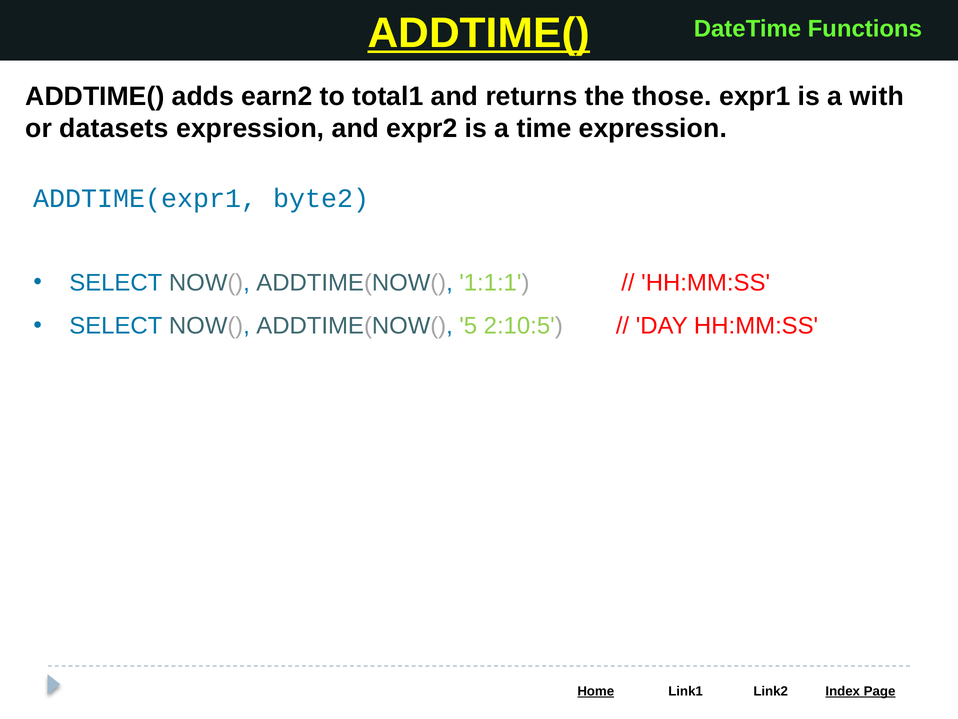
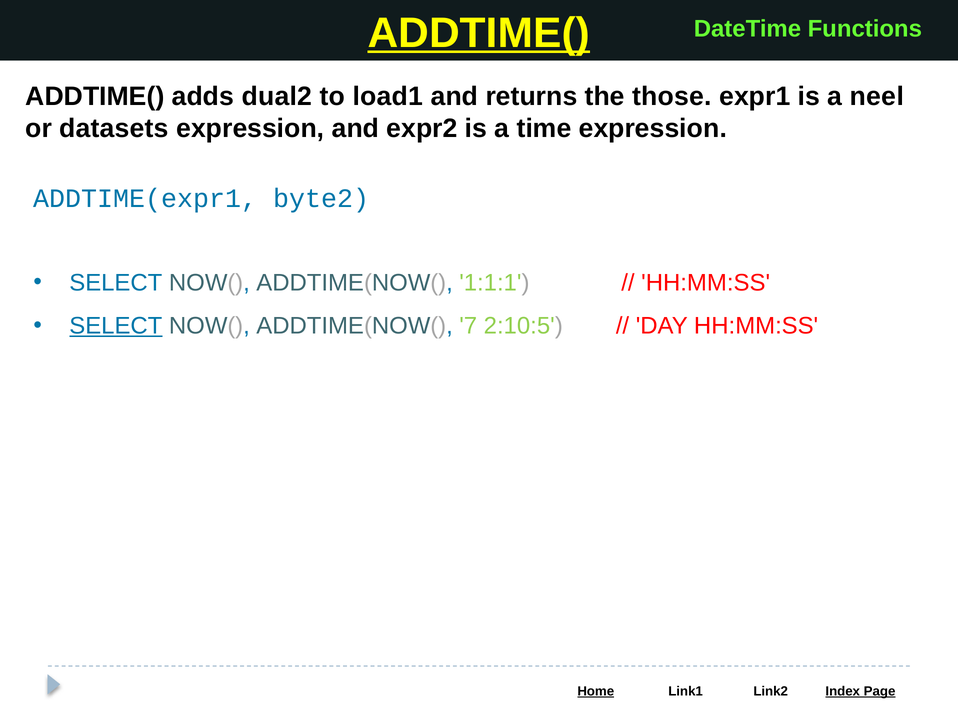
earn2: earn2 -> dual2
total1: total1 -> load1
with: with -> neel
SELECT at (116, 326) underline: none -> present
5: 5 -> 7
